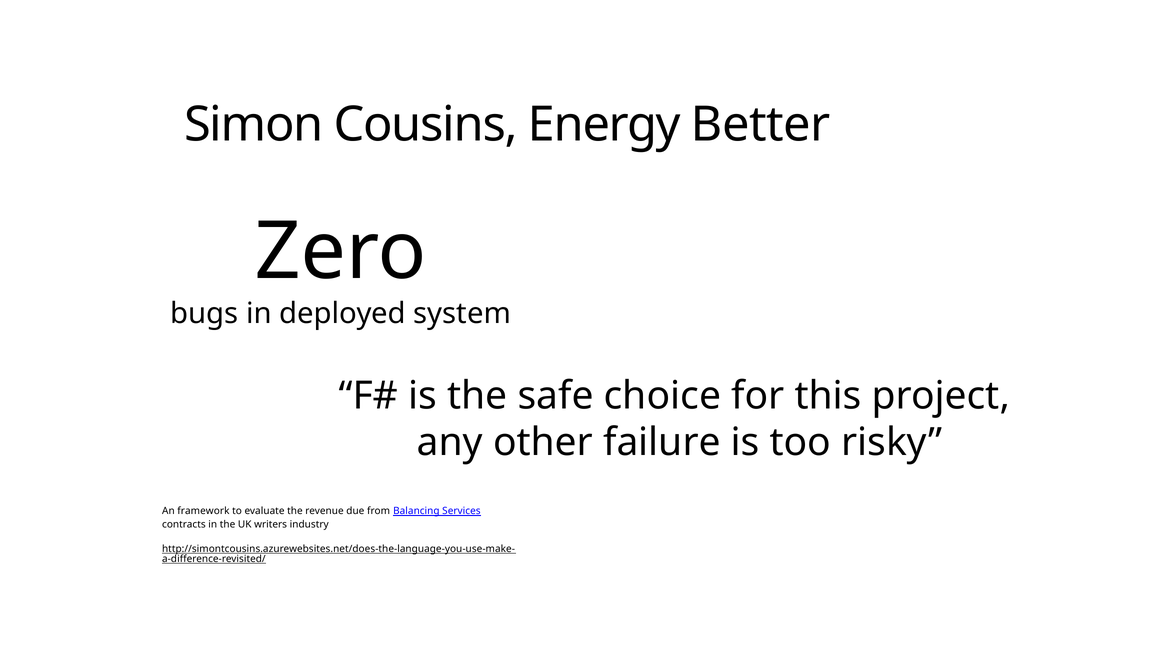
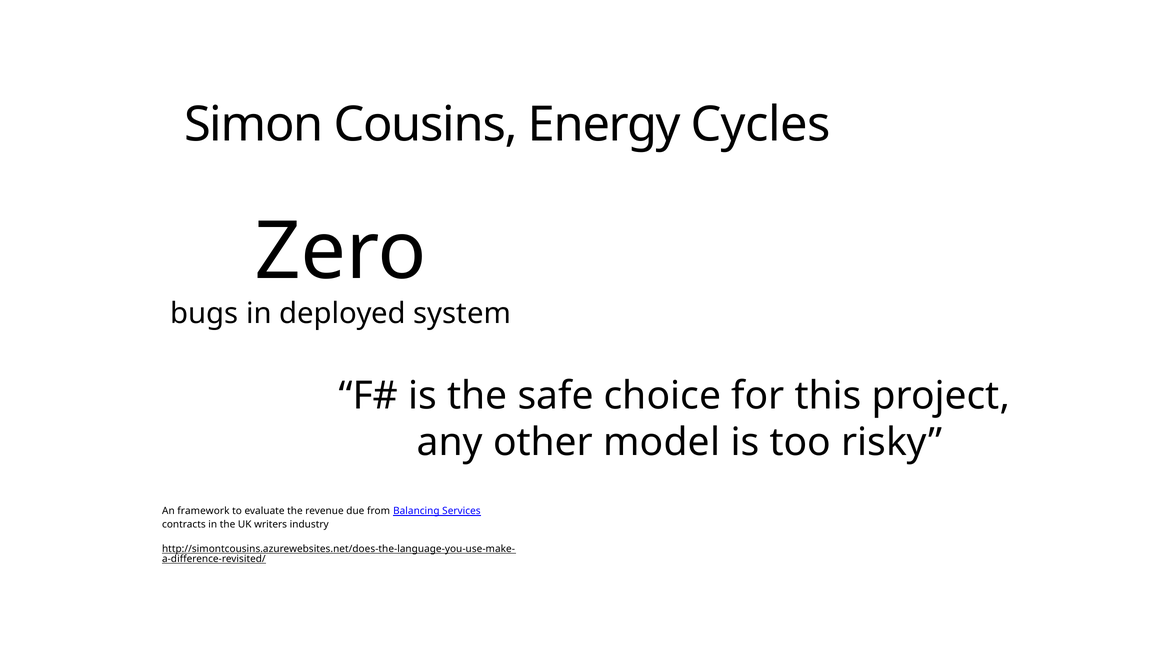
Better: Better -> Cycles
failure: failure -> model
